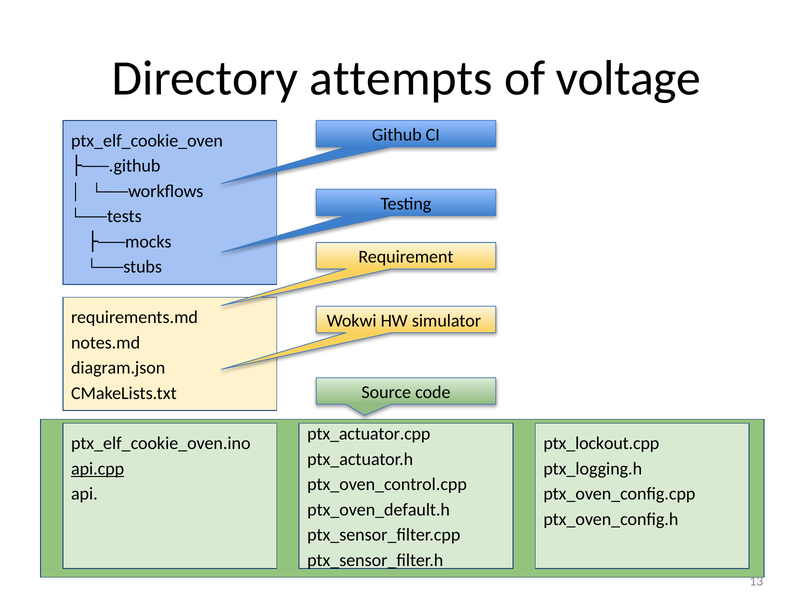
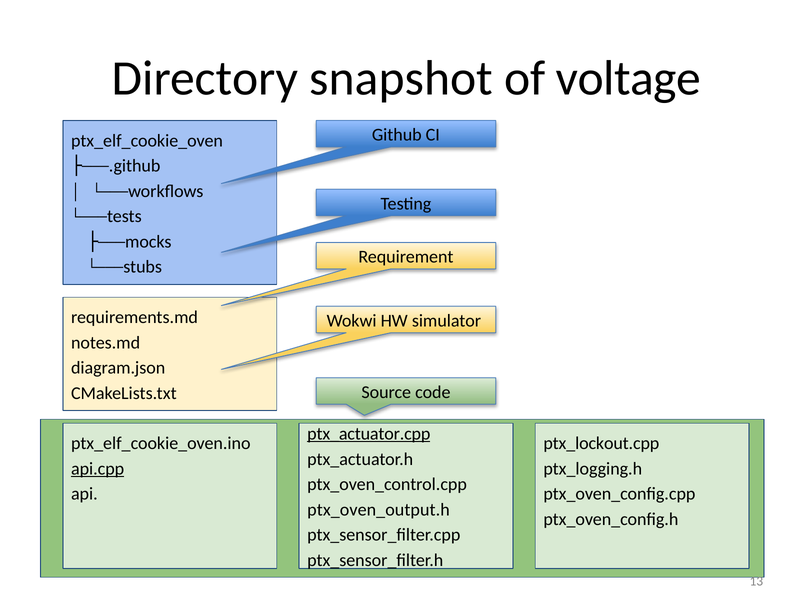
attempts: attempts -> snapshot
ptx_actuator.cpp underline: none -> present
ptx_oven_default.h: ptx_oven_default.h -> ptx_oven_output.h
